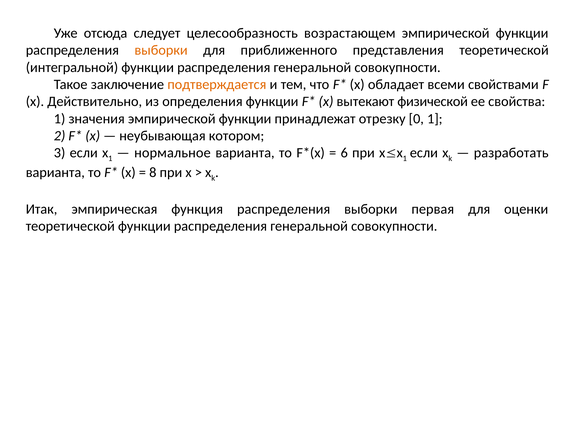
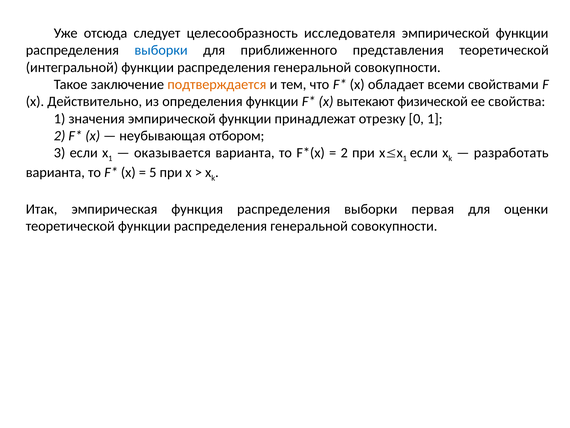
возрастающем: возрастающем -> исследователя
выборки at (161, 50) colour: orange -> blue
котором: котором -> отбором
нормальное: нормальное -> оказывается
6 at (344, 153): 6 -> 2
8: 8 -> 5
